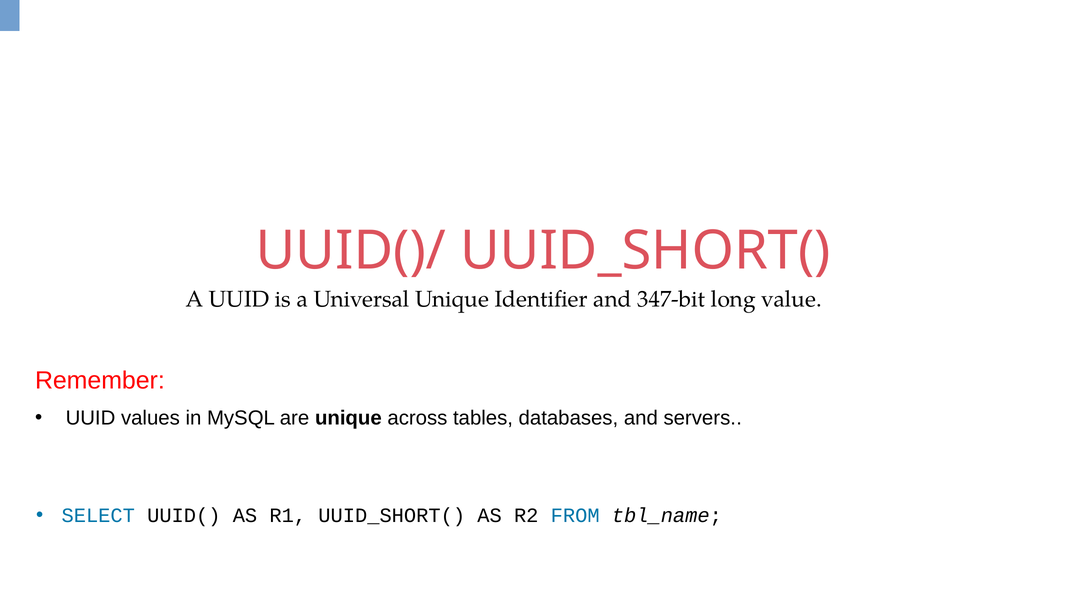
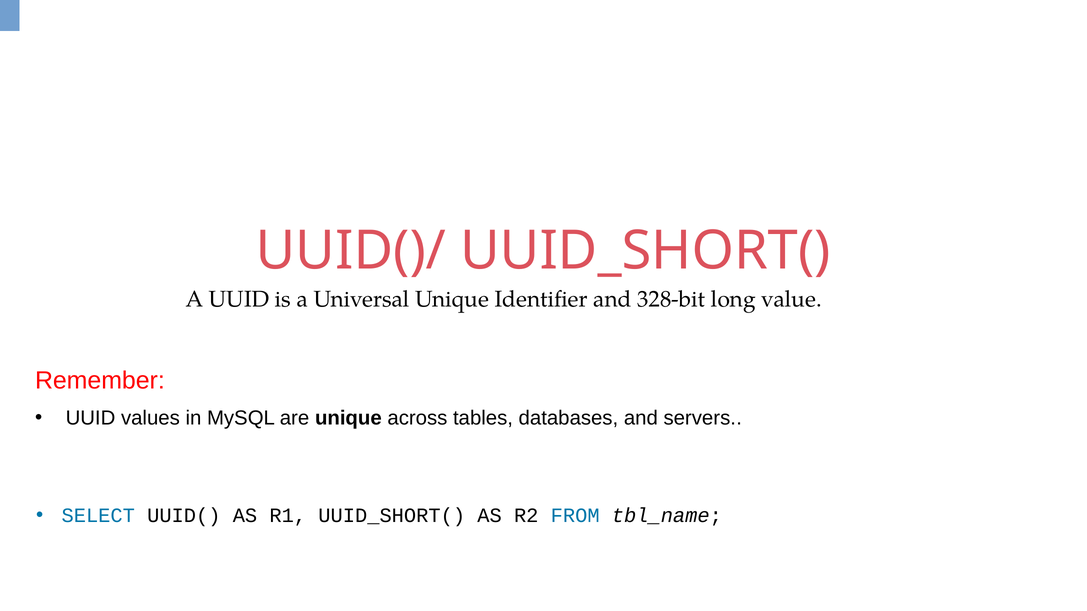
347-bit: 347-bit -> 328-bit
